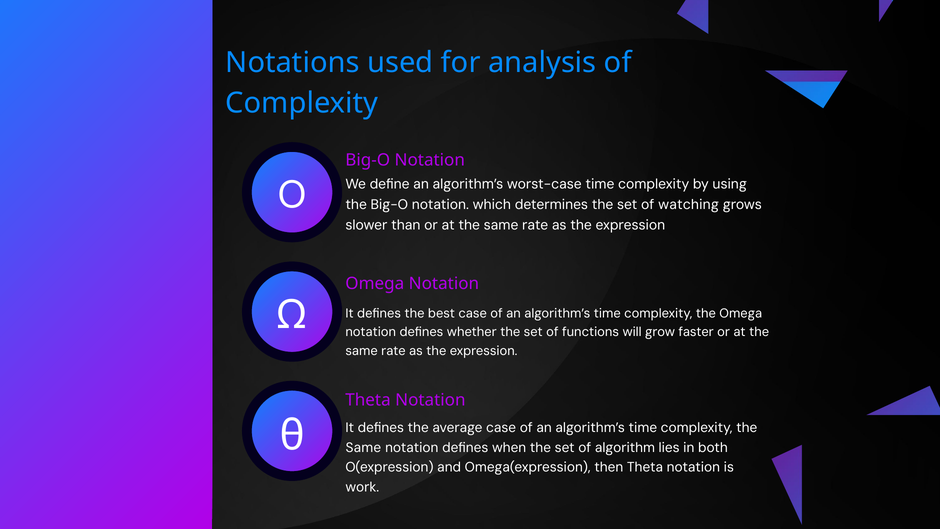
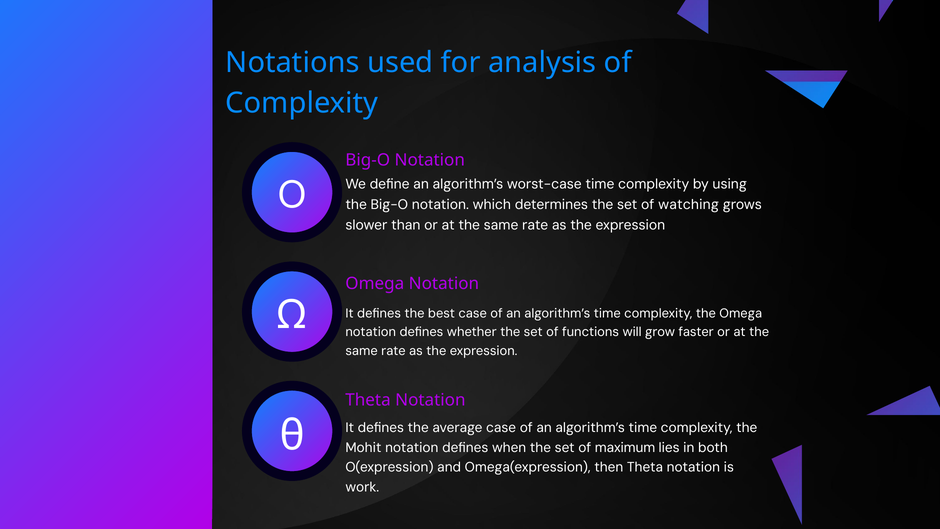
Same at (363, 447): Same -> Mohit
algorithm: algorithm -> maximum
